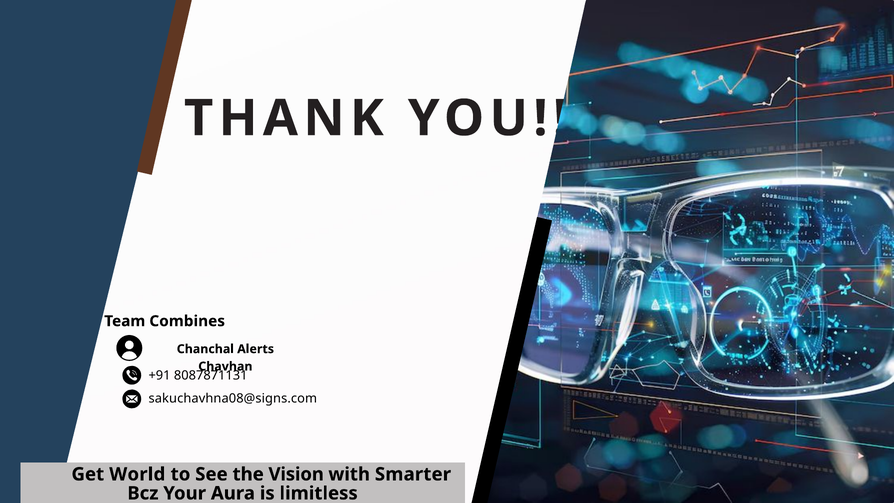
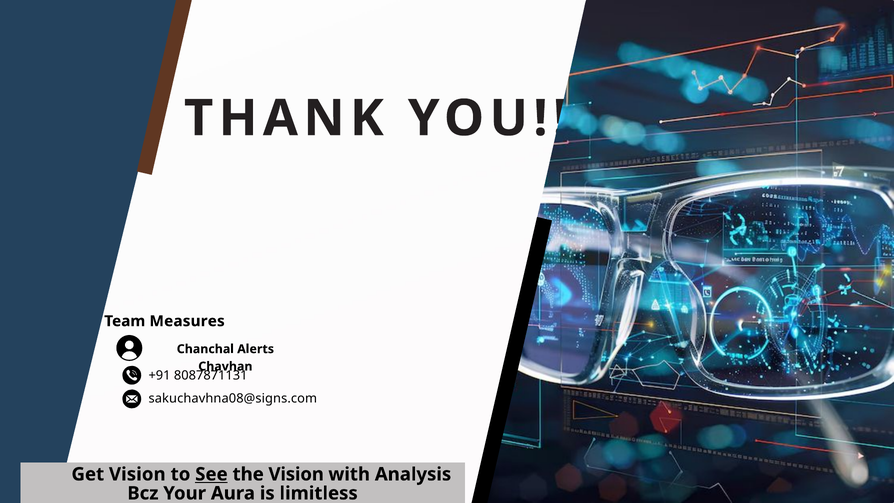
Combines: Combines -> Measures
Get World: World -> Vision
See underline: none -> present
Smarter: Smarter -> Analysis
